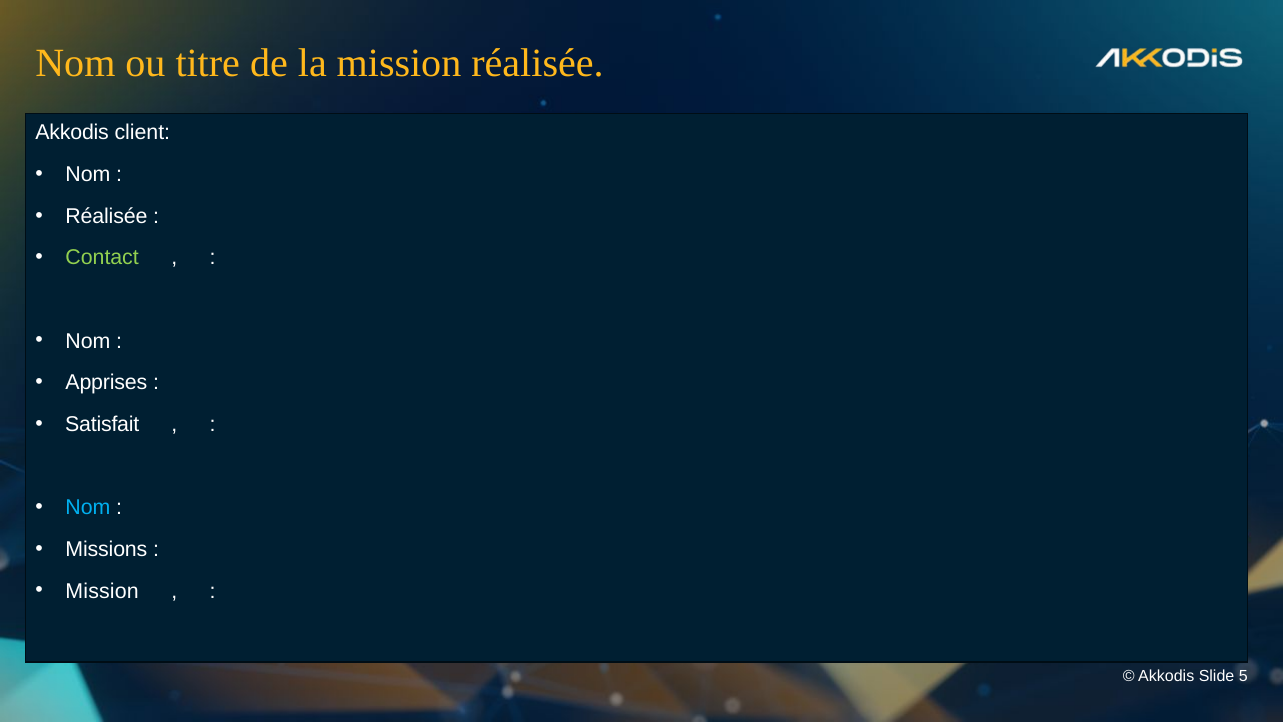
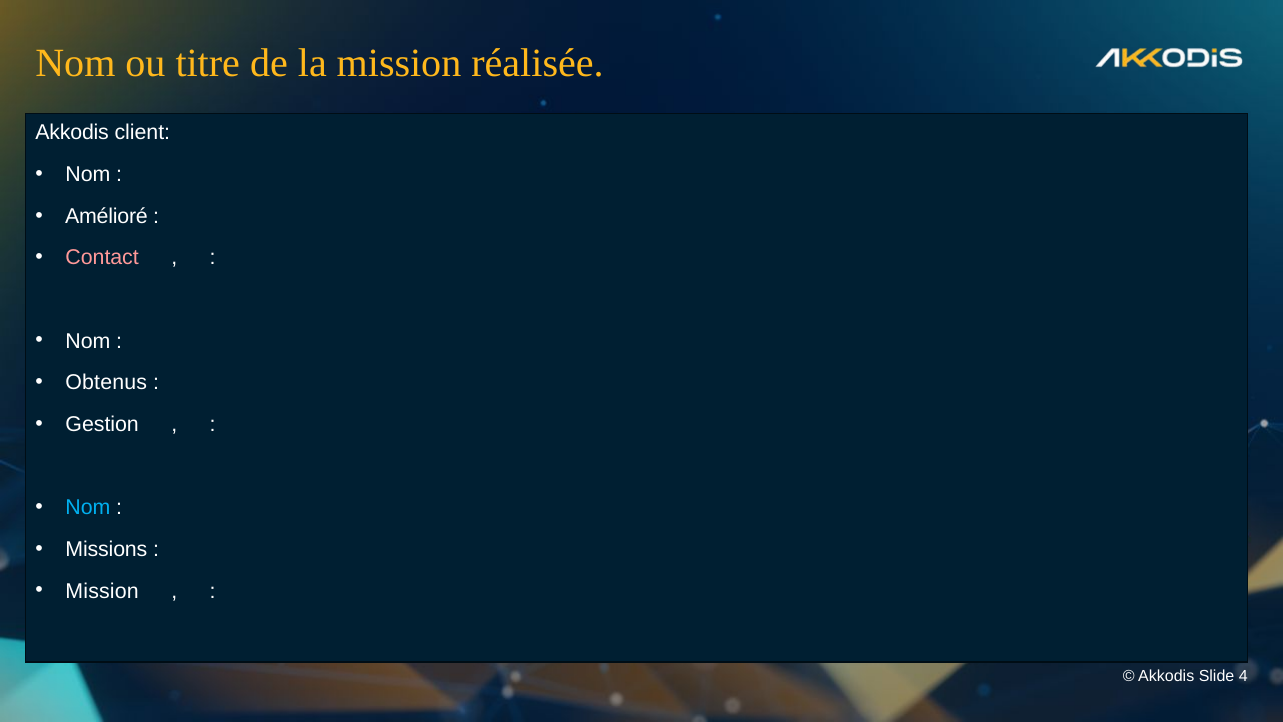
Réalisée at (106, 216): Réalisée -> Amélioré
Contact colour: light green -> pink
Apprises: Apprises -> Obtenus
Satisfait: Satisfait -> Gestion
5: 5 -> 4
